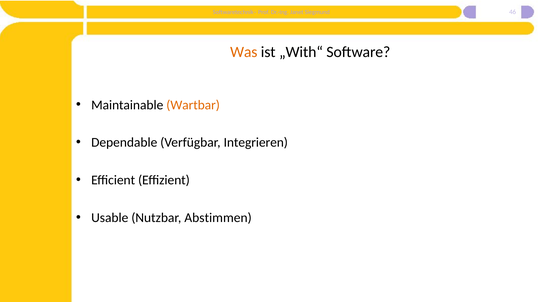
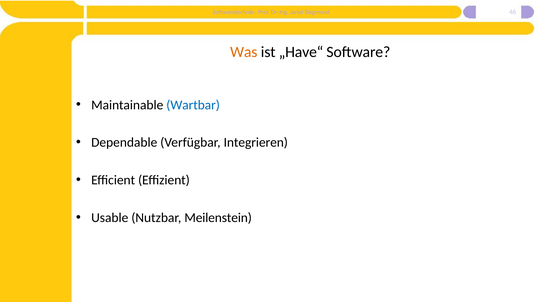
„With“: „With“ -> „Have“
Wartbar colour: orange -> blue
Abstimmen: Abstimmen -> Meilenstein
